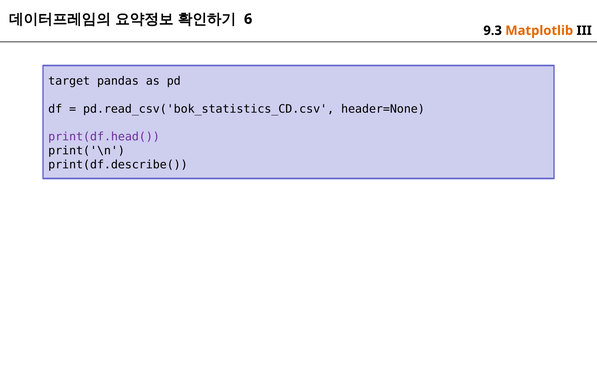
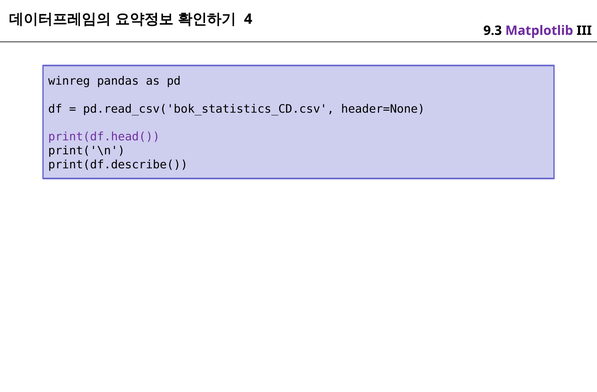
6: 6 -> 4
Matplotlib colour: orange -> purple
target: target -> winreg
